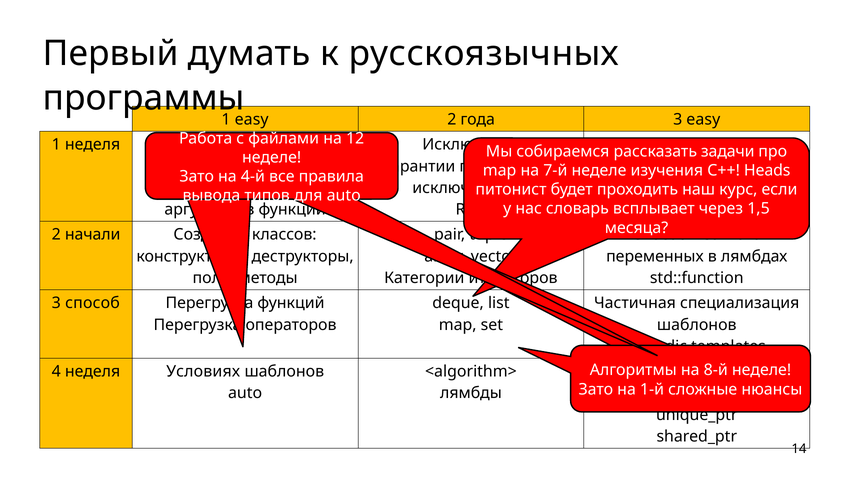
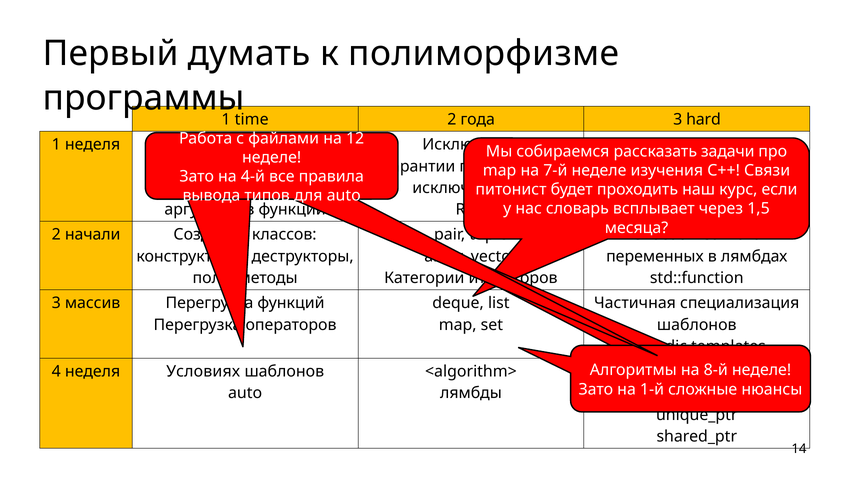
русскоязычных: русскоязычных -> полиморфизме
easy at (252, 120): easy -> time
3 easy: easy -> hard
Heads: Heads -> Связи
способ: способ -> массив
